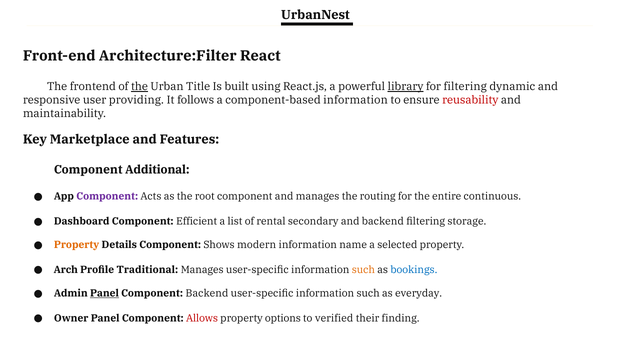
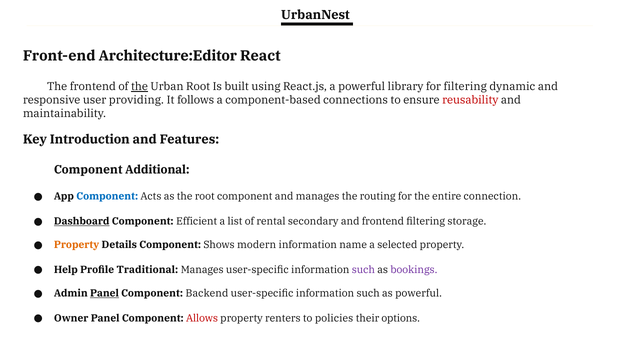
Architecture:Filter: Architecture:Filter -> Architecture:Editor
Urban Title: Title -> Root
library underline: present -> none
component-based information: information -> connections
Marketplace: Marketplace -> Introduction
Component at (107, 197) colour: purple -> blue
continuous: continuous -> connection
Dashboard underline: none -> present
and backend: backend -> frontend
Arch: Arch -> Help
such at (363, 270) colour: orange -> purple
bookings colour: blue -> purple
as everyday: everyday -> powerful
options: options -> renters
verified: verified -> policies
finding: finding -> options
